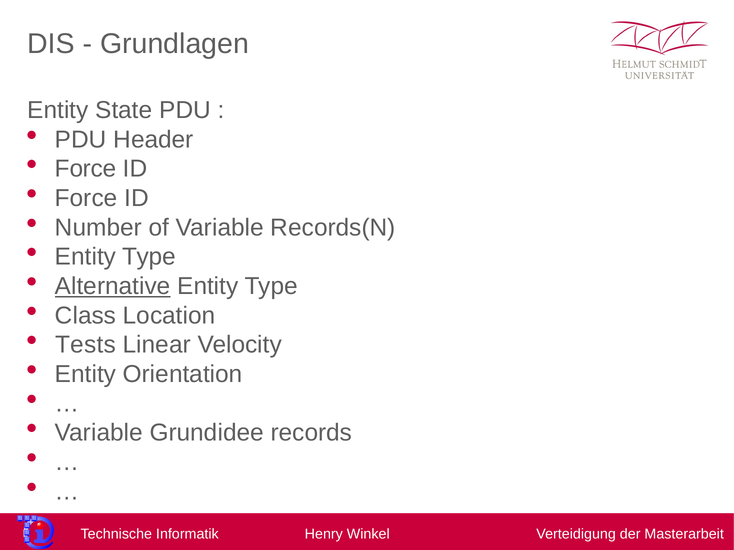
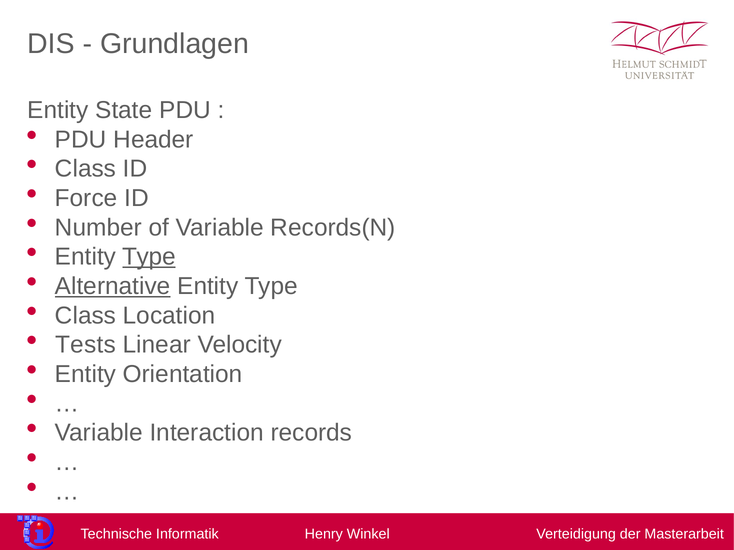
Force at (86, 169): Force -> Class
Type at (149, 257) underline: none -> present
Grundidee: Grundidee -> Interaction
